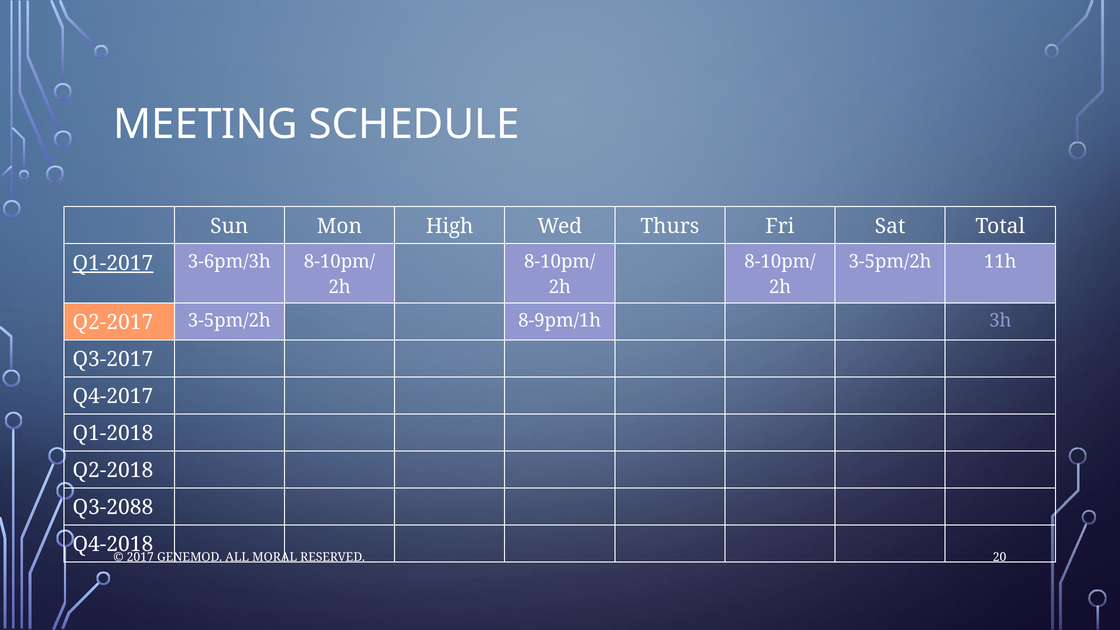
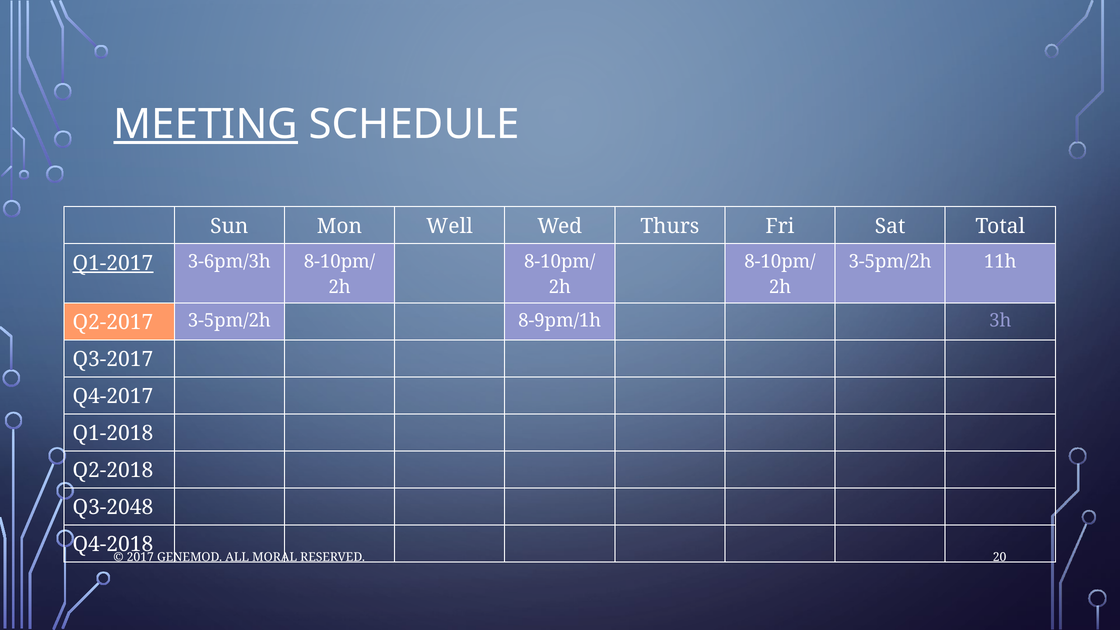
MEETING underline: none -> present
High: High -> Well
Q3-2088: Q3-2088 -> Q3-2048
